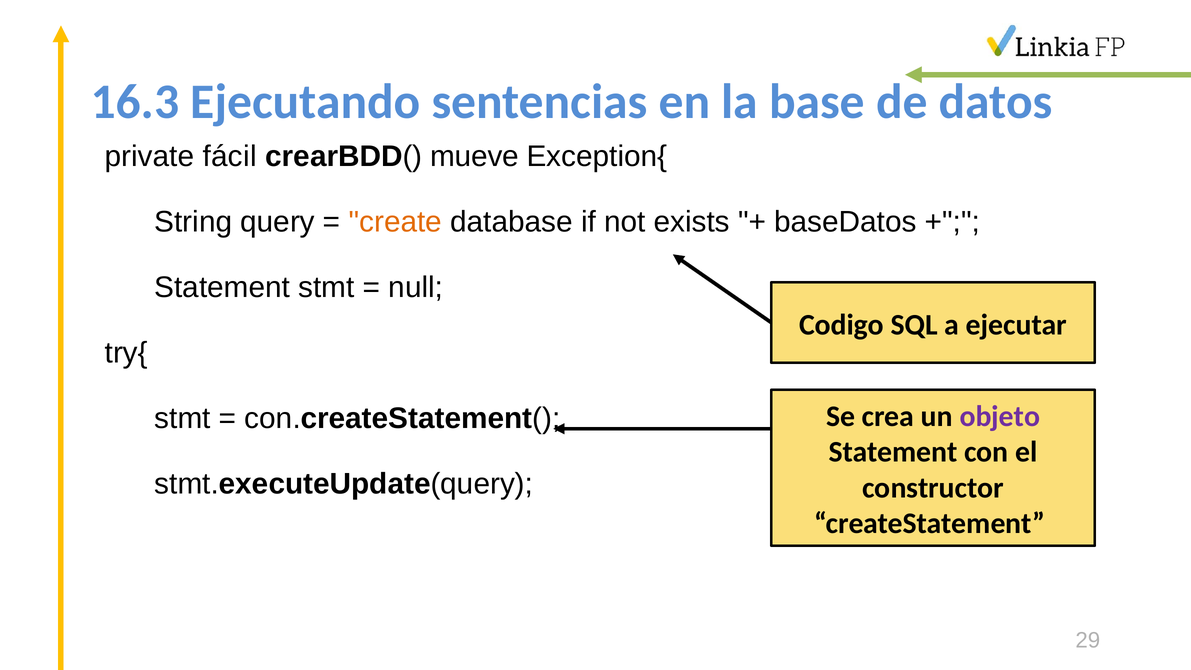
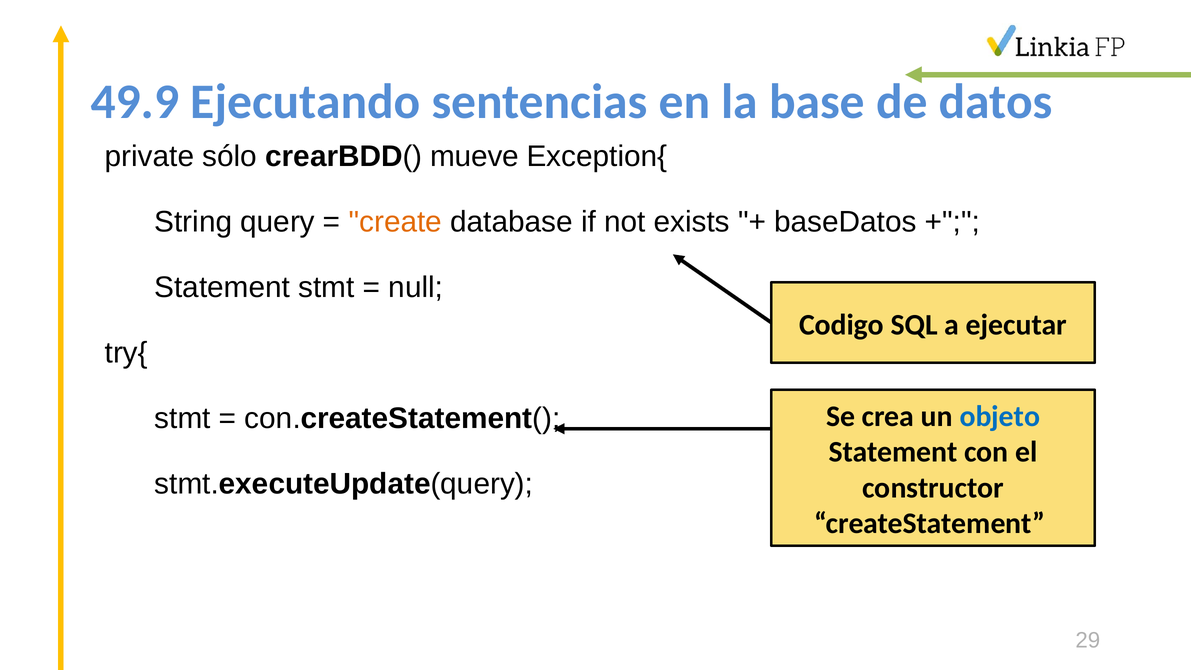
16.3: 16.3 -> 49.9
fácil: fácil -> sólo
objeto colour: purple -> blue
